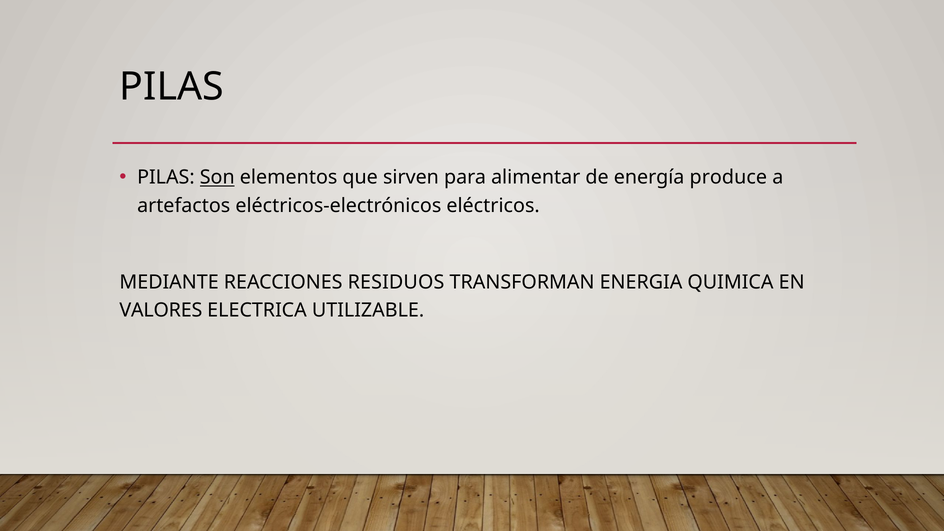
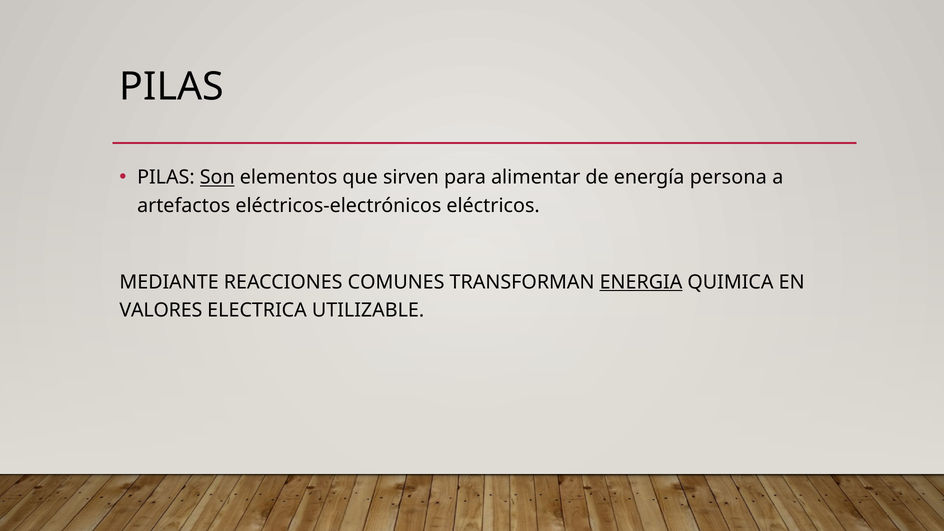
produce: produce -> persona
RESIDUOS: RESIDUOS -> COMUNES
ENERGIA underline: none -> present
